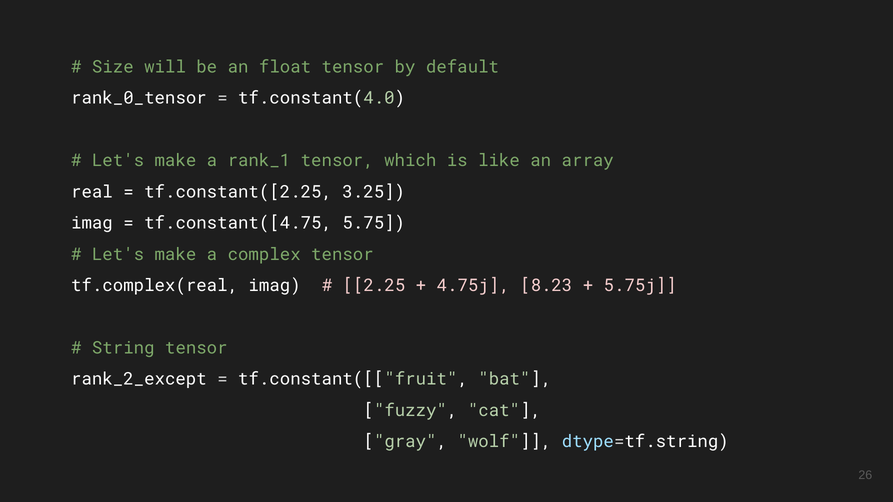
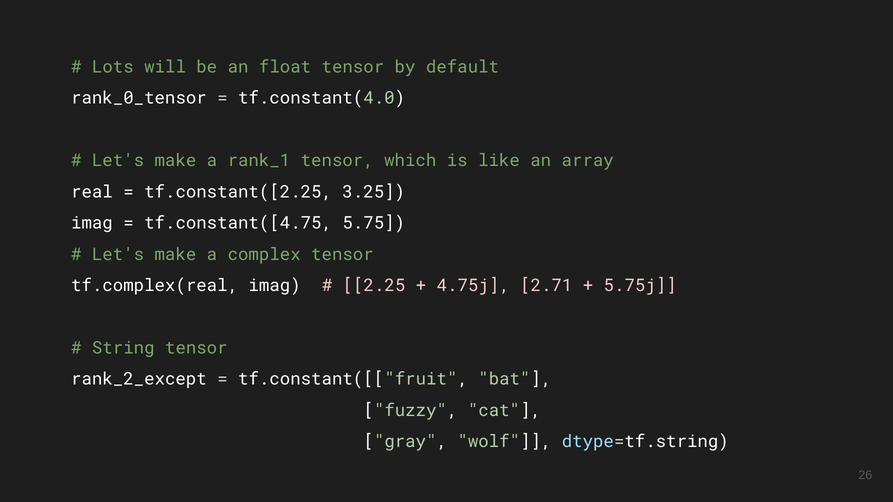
Size: Size -> Lots
8.23: 8.23 -> 2.71
